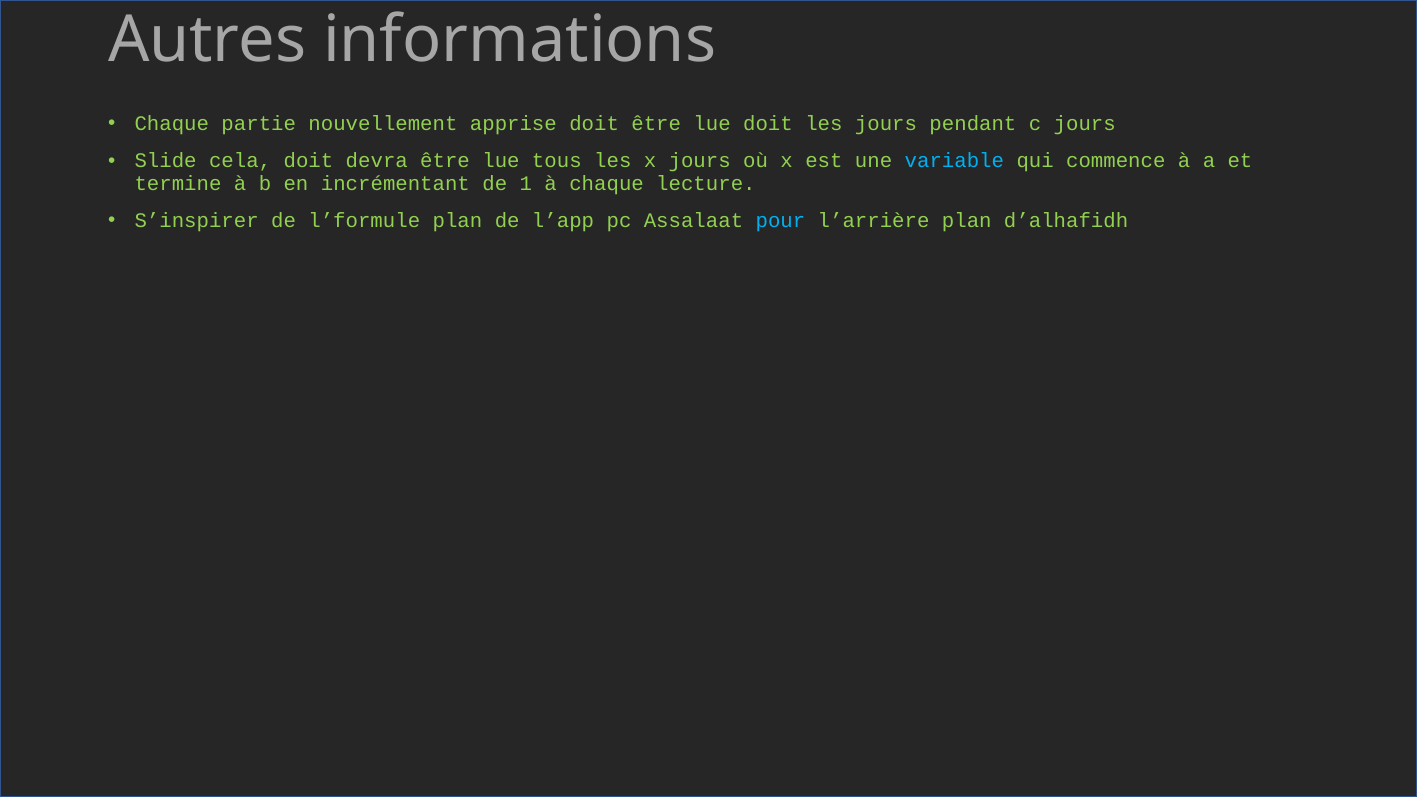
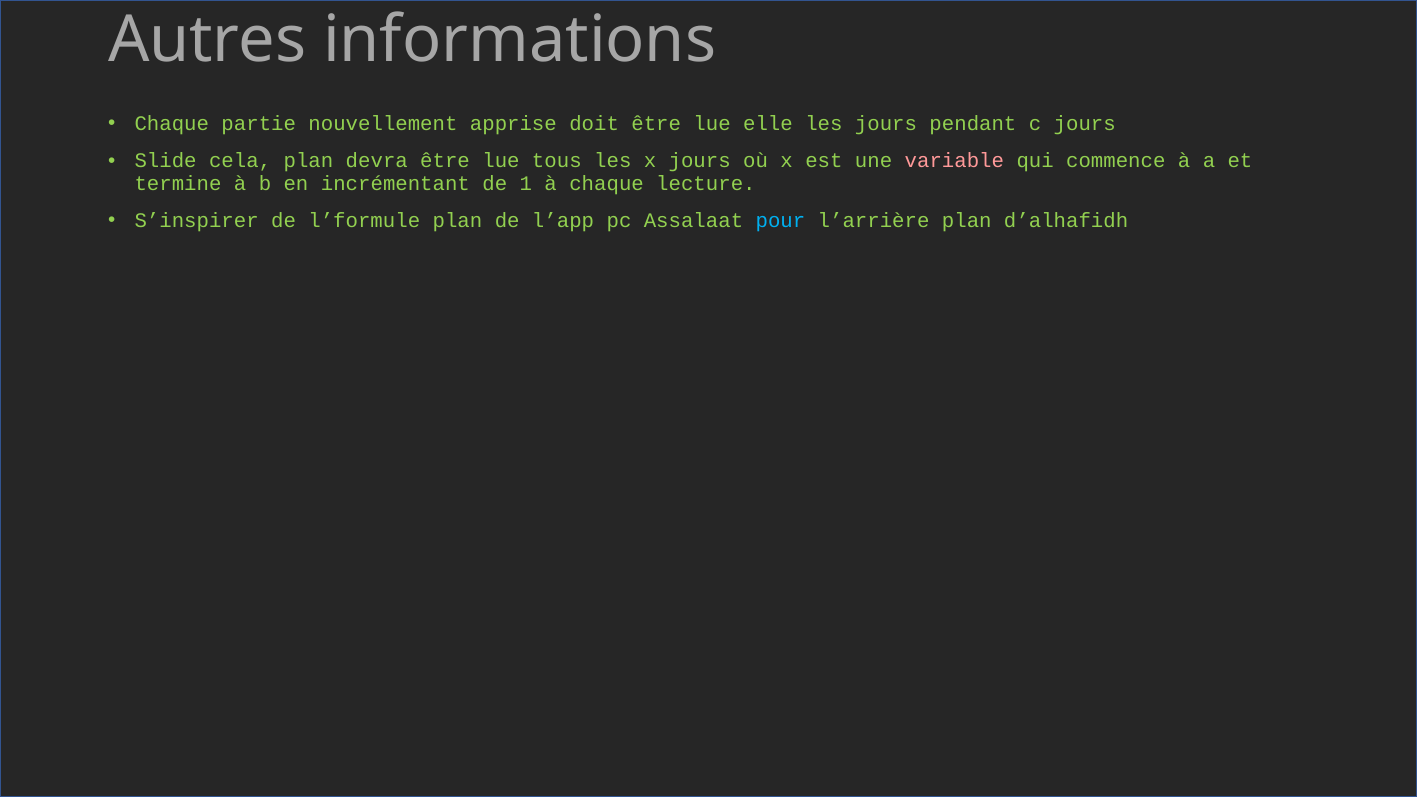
lue doit: doit -> elle
cela doit: doit -> plan
variable colour: light blue -> pink
